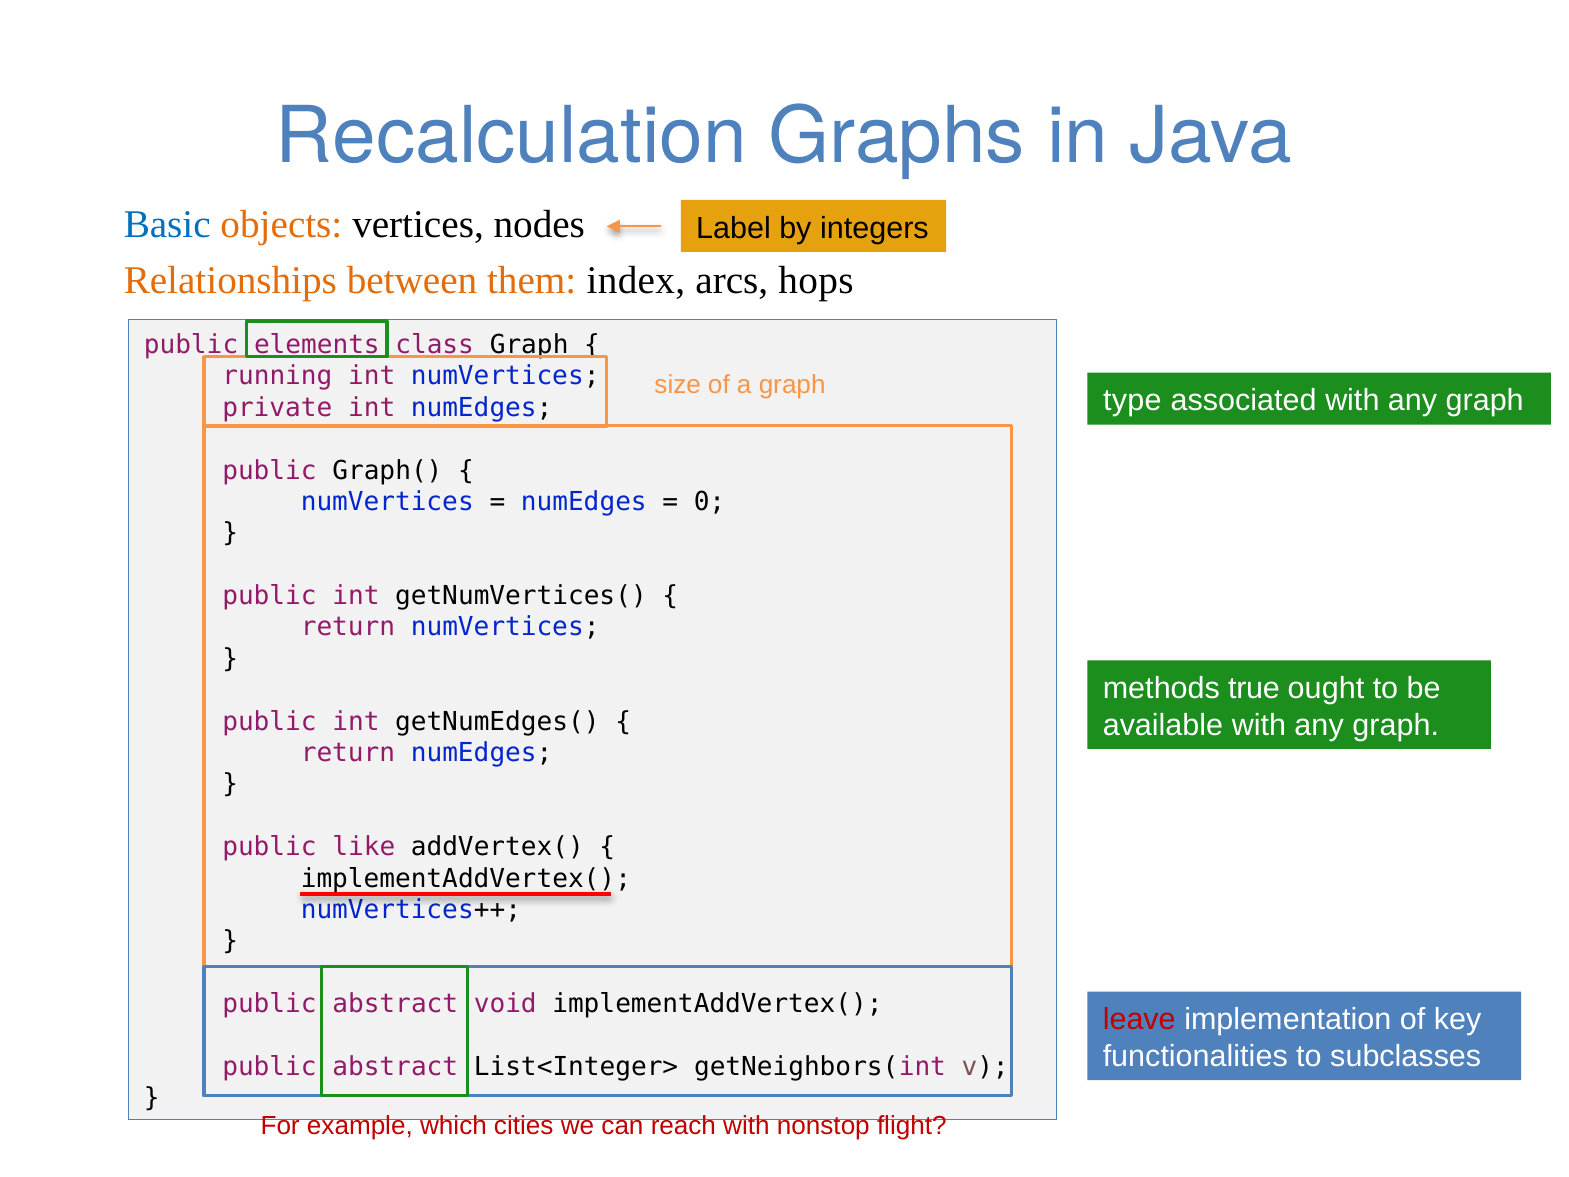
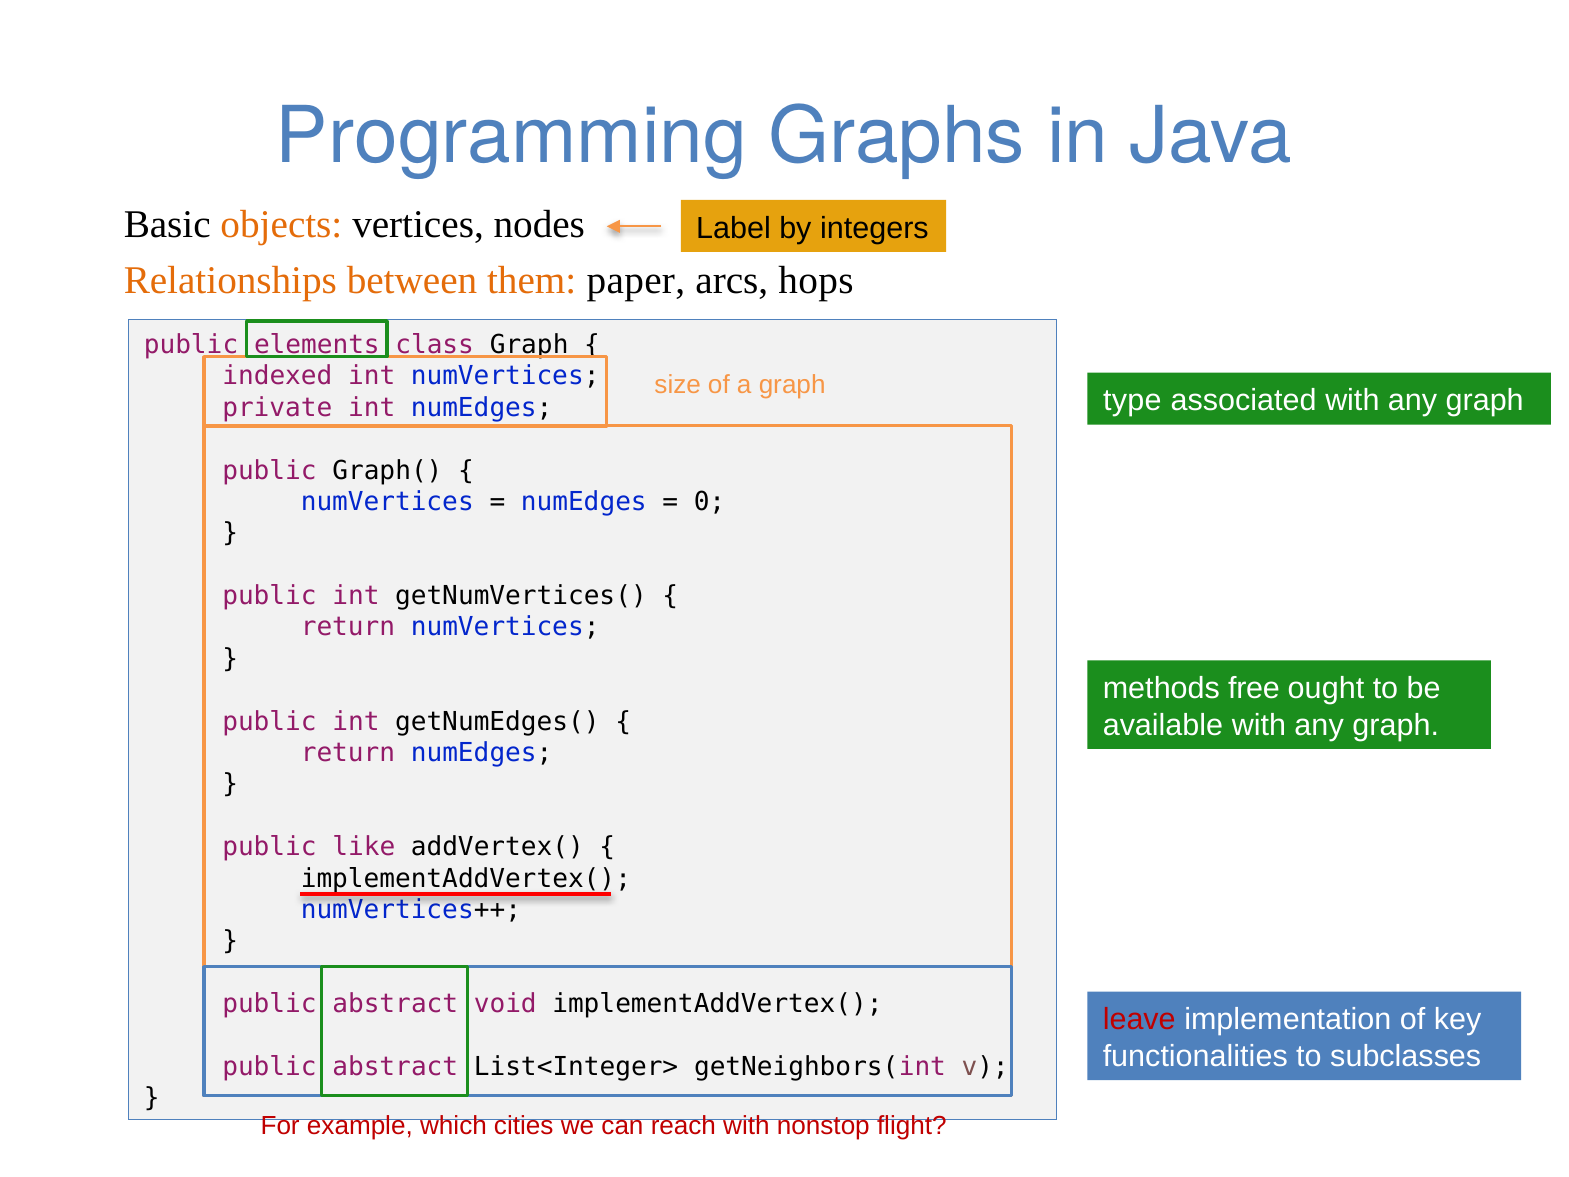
Recalculation: Recalculation -> Programming
Basic colour: blue -> black
index: index -> paper
running: running -> indexed
true: true -> free
